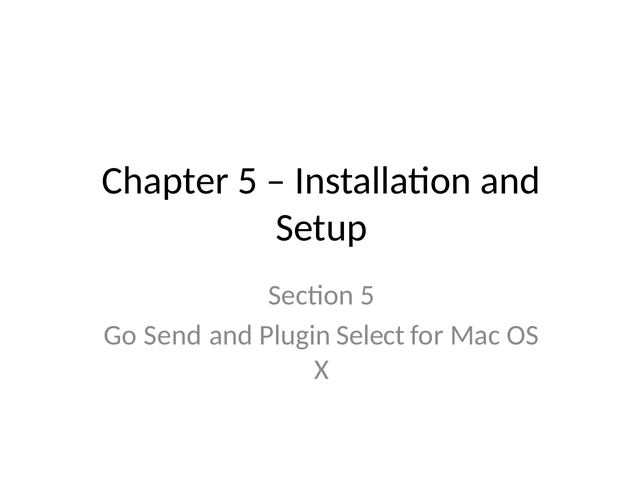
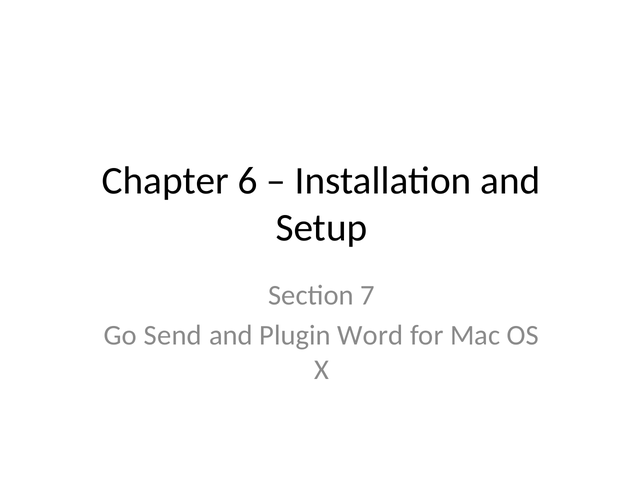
Chapter 5: 5 -> 6
Section 5: 5 -> 7
Select: Select -> Word
